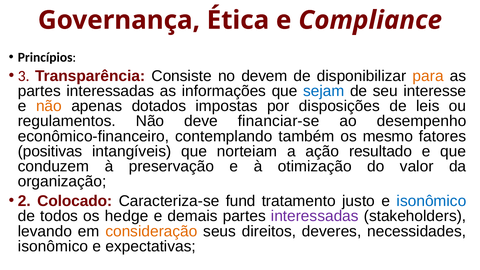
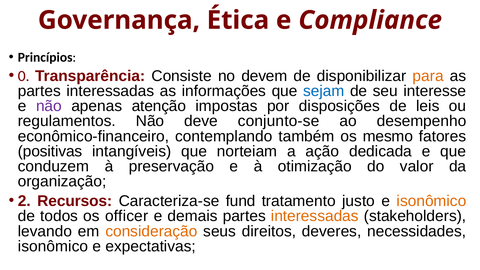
3: 3 -> 0
não at (49, 106) colour: orange -> purple
dotados: dotados -> atenção
financiar-se: financiar-se -> conjunto-se
resultado: resultado -> dedicada
Colocado: Colocado -> Recursos
isonômico at (431, 201) colour: blue -> orange
hedge: hedge -> officer
interessadas at (315, 216) colour: purple -> orange
